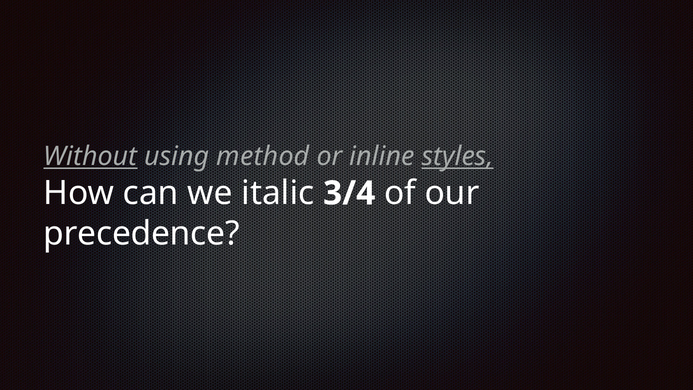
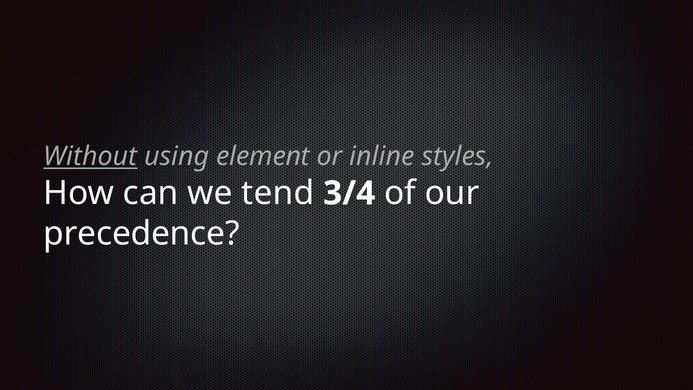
method: method -> element
styles underline: present -> none
italic: italic -> tend
